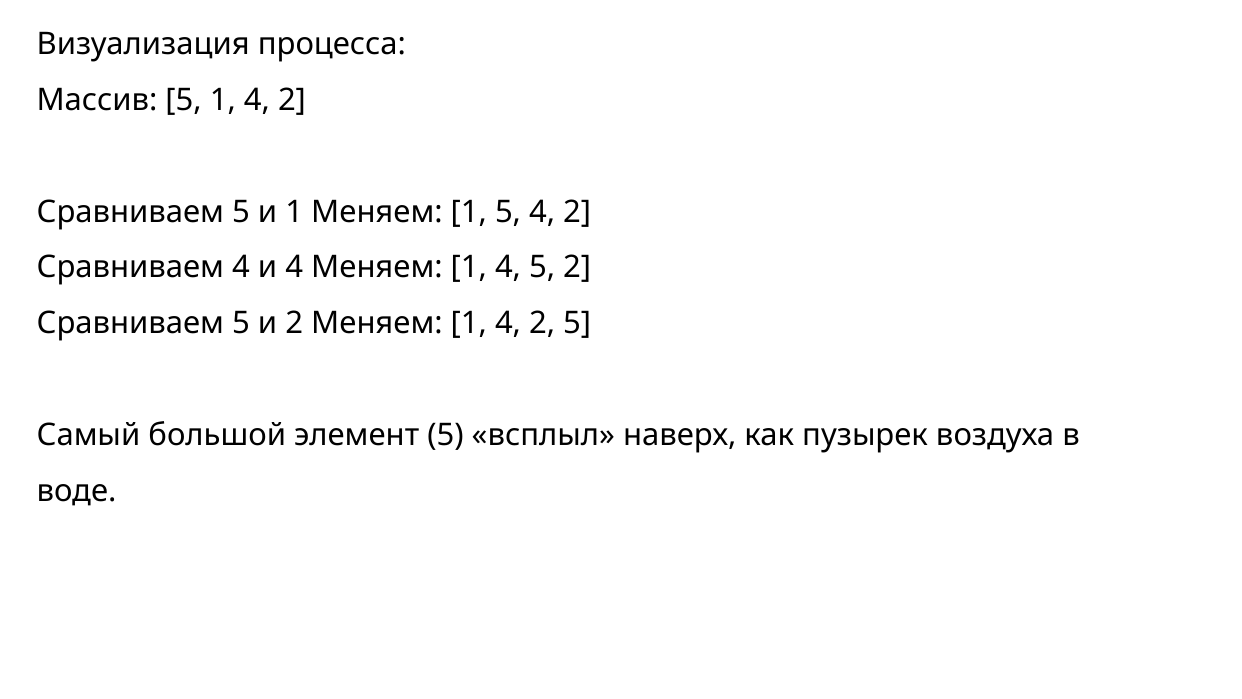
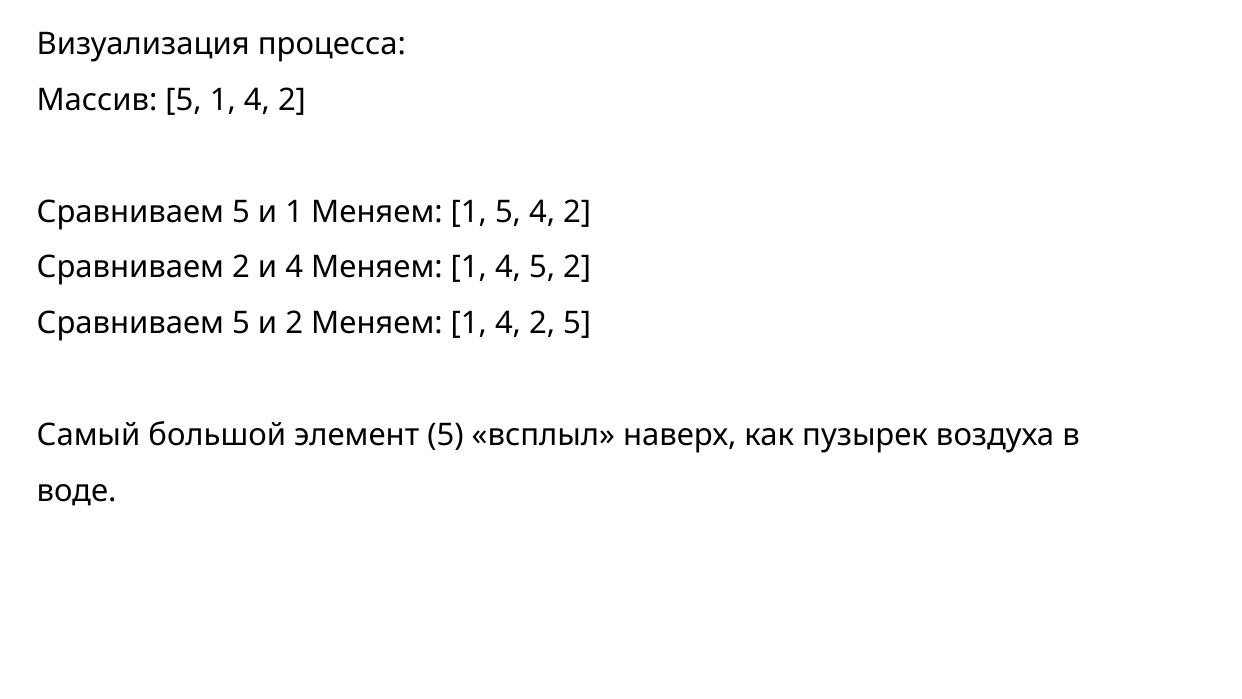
Сравниваем 4: 4 -> 2
